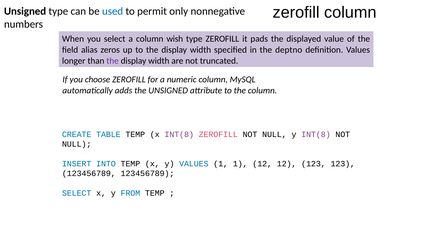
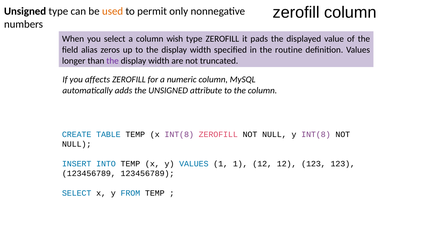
used colour: blue -> orange
deptno: deptno -> routine
choose: choose -> affects
